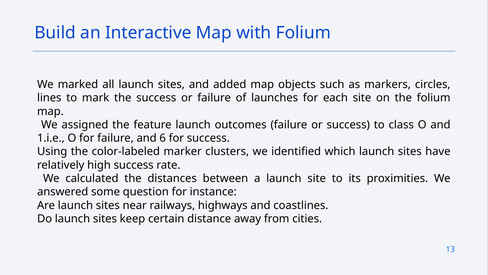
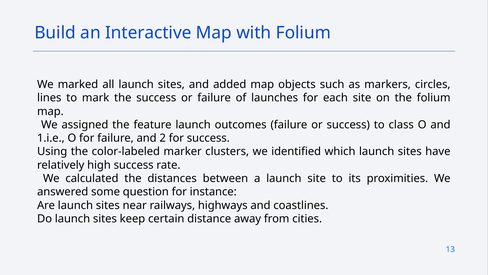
6: 6 -> 2
